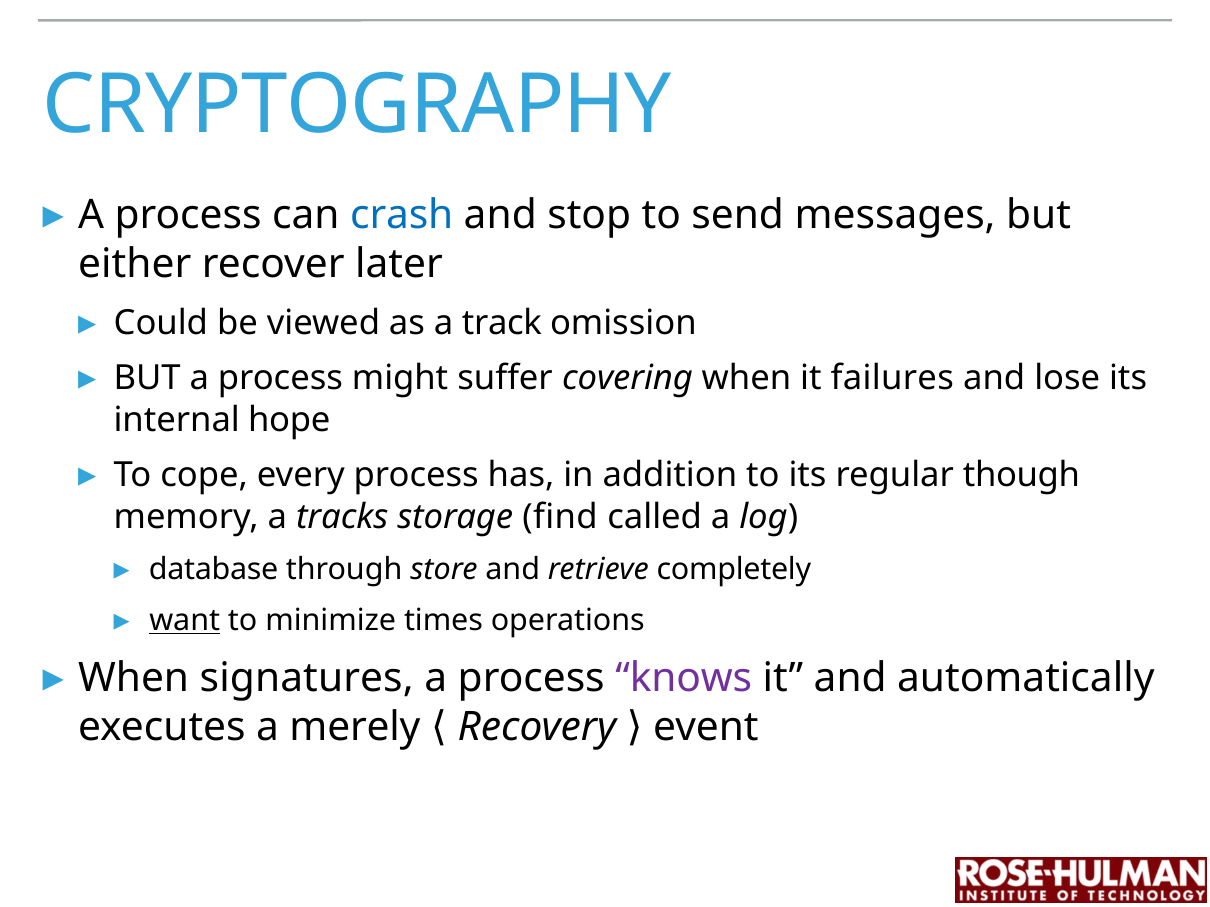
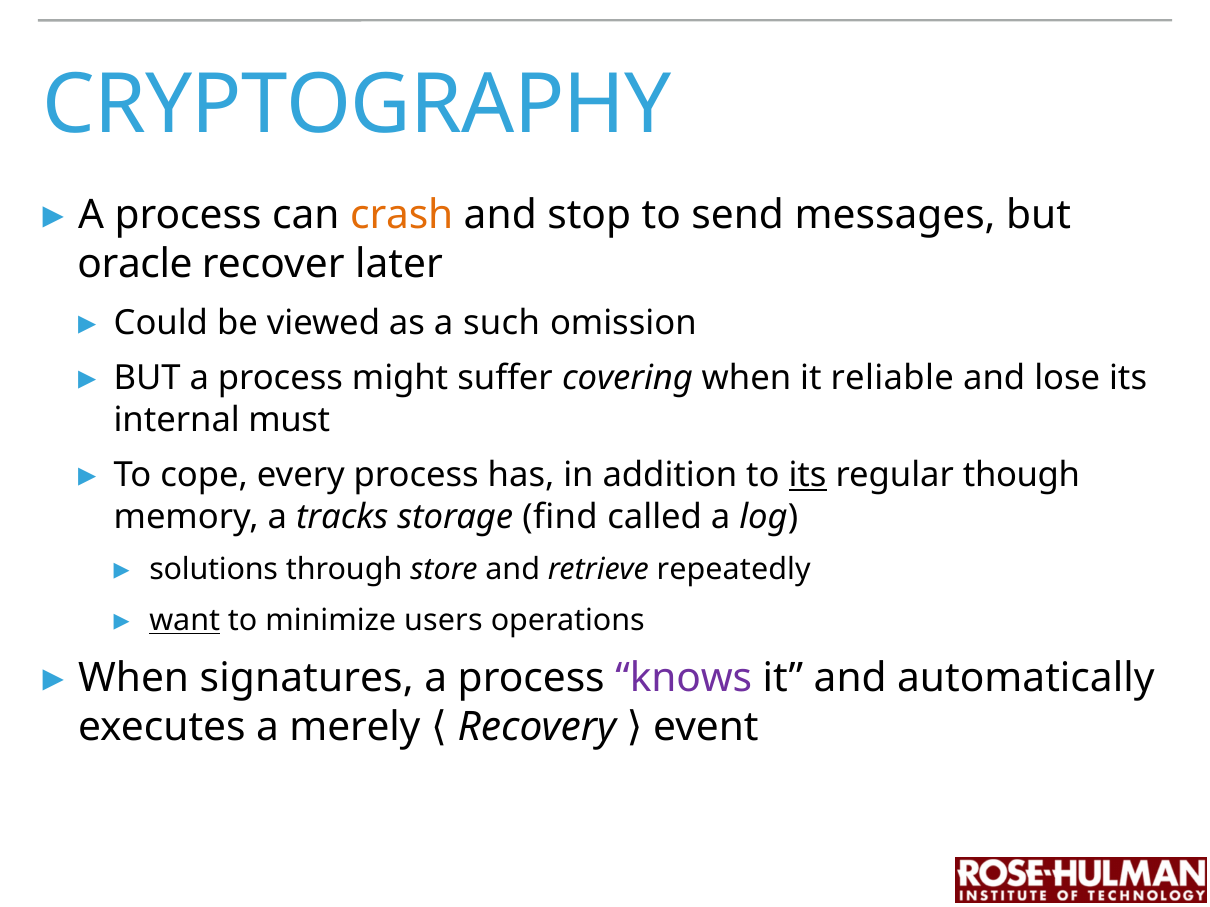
crash colour: blue -> orange
either: either -> oracle
track: track -> such
failures: failures -> reliable
hope: hope -> must
its at (808, 476) underline: none -> present
database: database -> solutions
completely: completely -> repeatedly
times: times -> users
